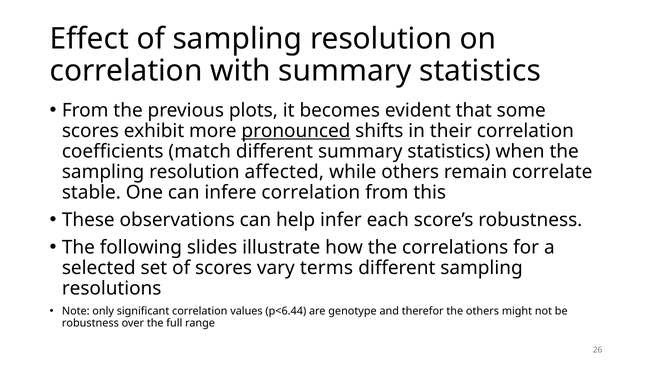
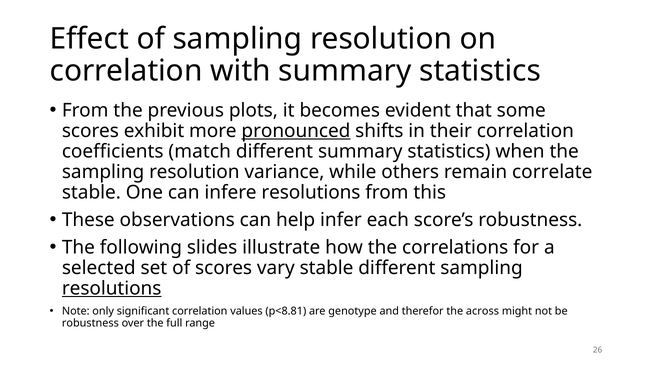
affected: affected -> variance
infere correlation: correlation -> resolutions
vary terms: terms -> stable
resolutions at (112, 288) underline: none -> present
p<6.44: p<6.44 -> p<8.81
the others: others -> across
